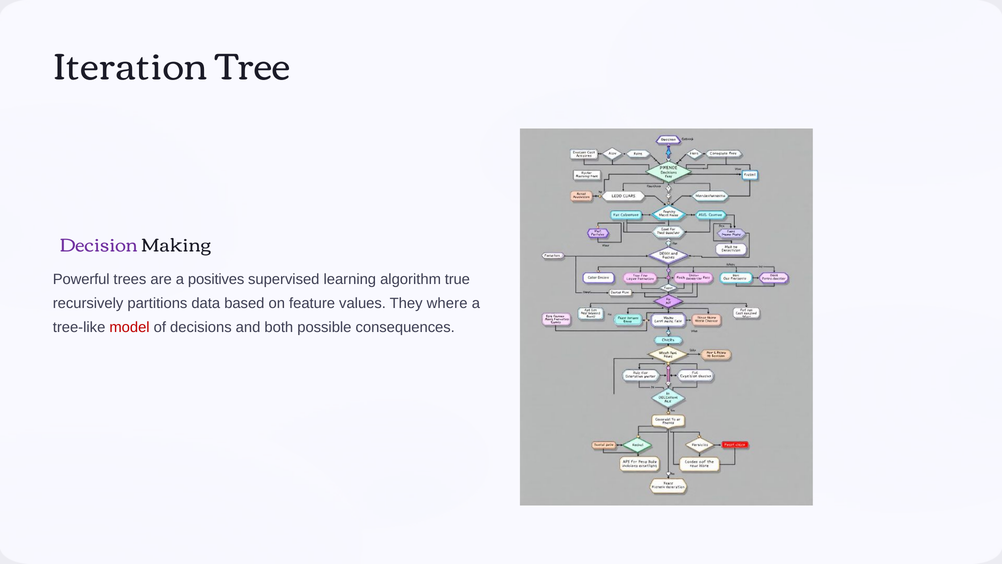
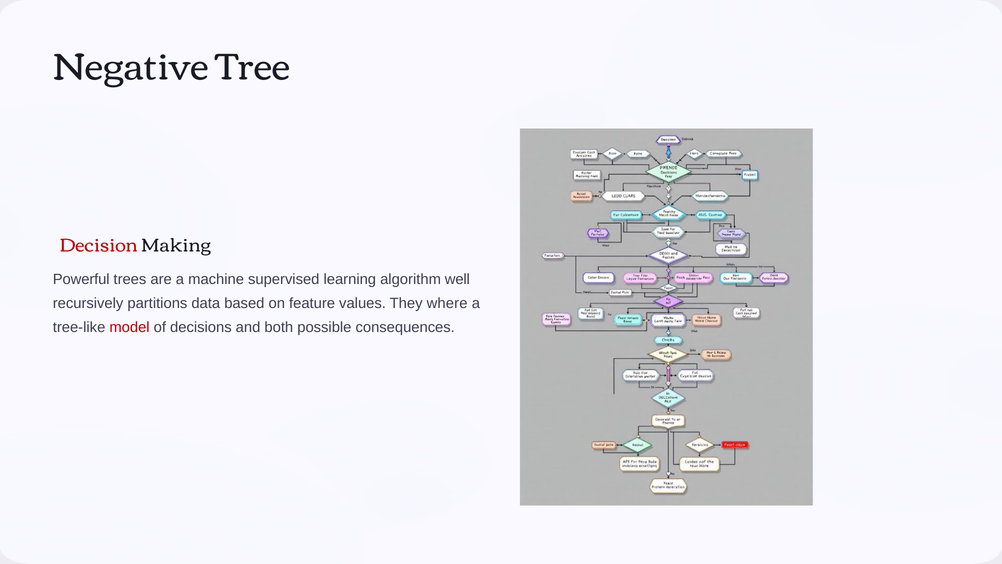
Iteration: Iteration -> Negative
Decision colour: purple -> red
positives: positives -> machine
true: true -> well
